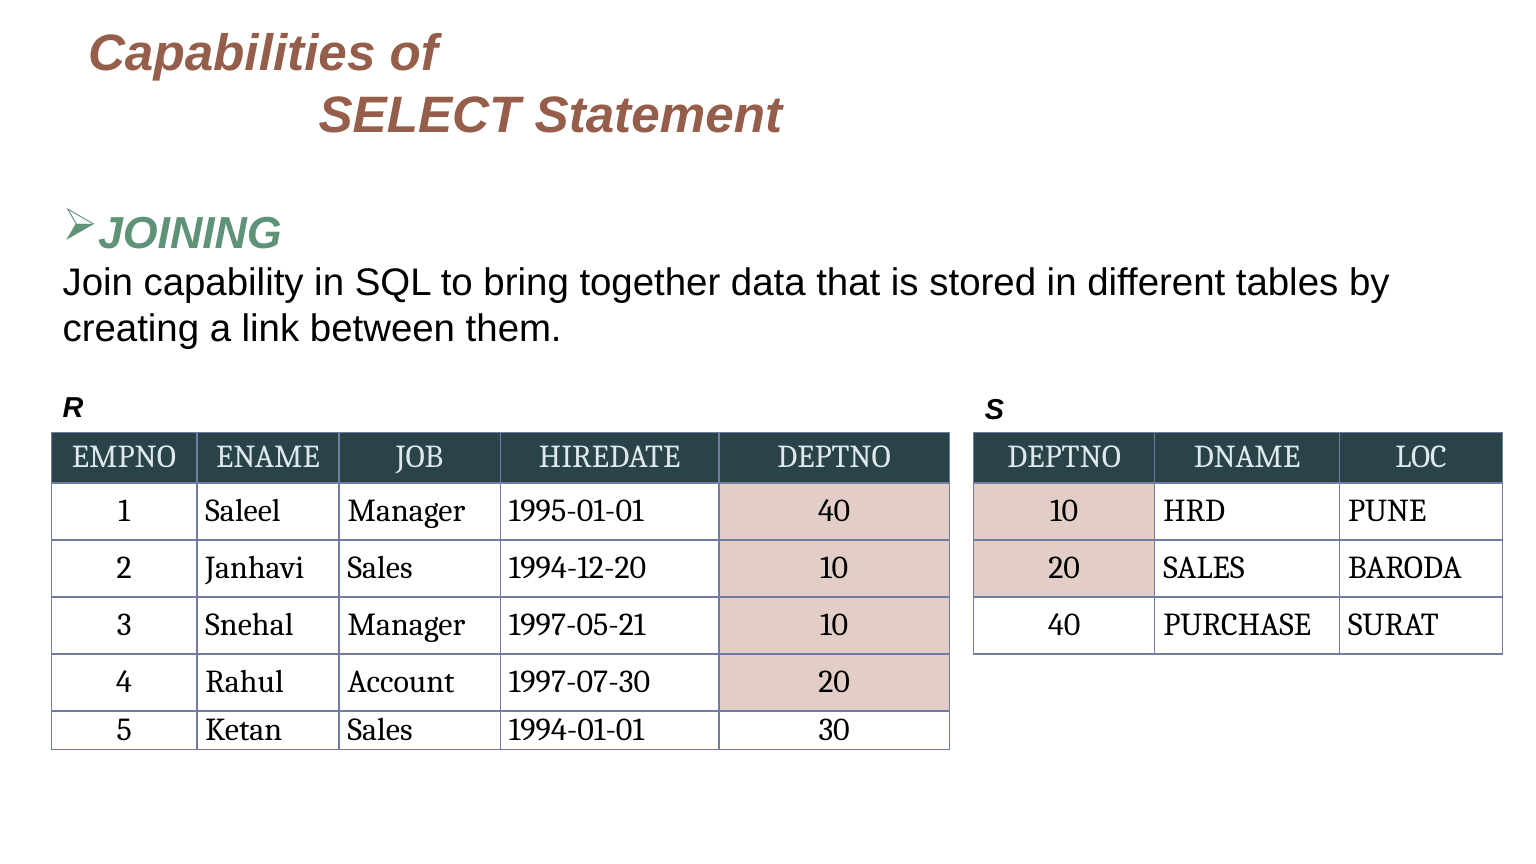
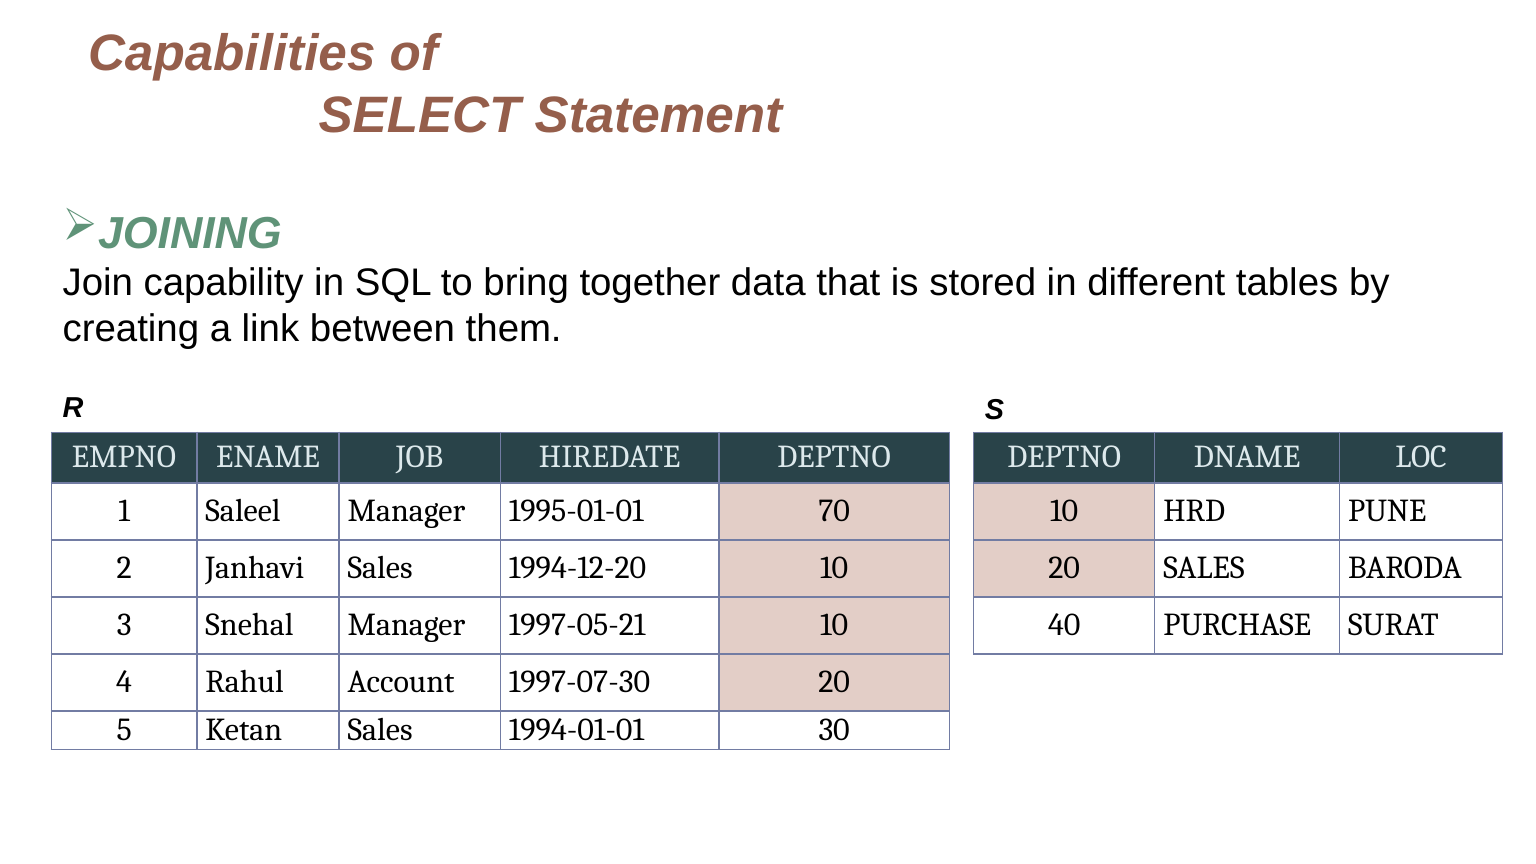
1995-01-01 40: 40 -> 70
